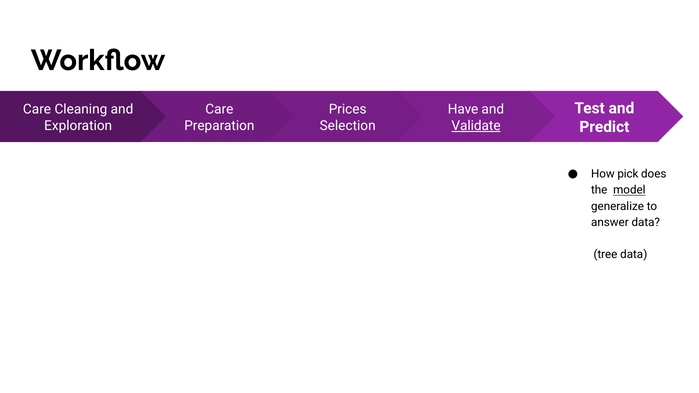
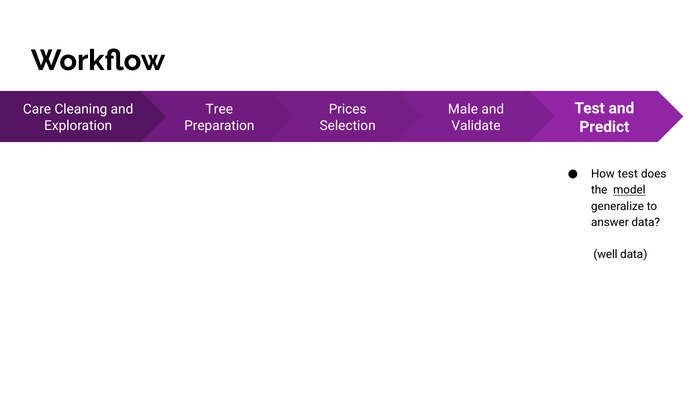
Care at (219, 109): Care -> Tree
Have: Have -> Male
Validate underline: present -> none
How pick: pick -> test
tree: tree -> well
